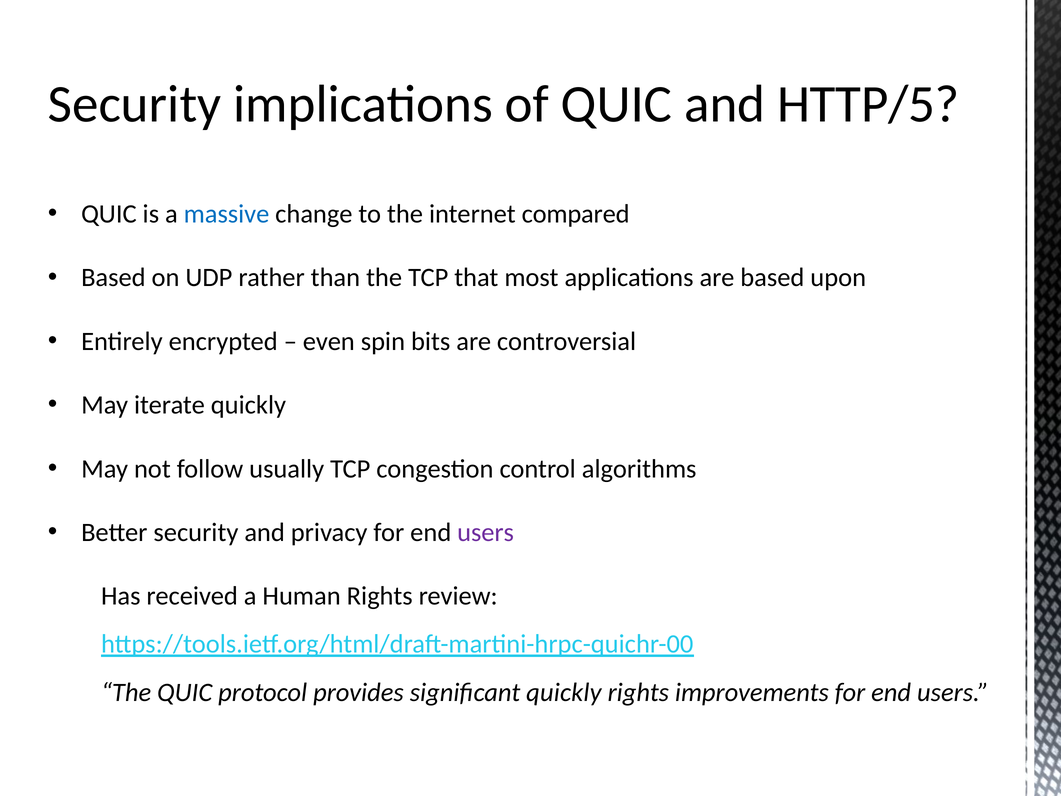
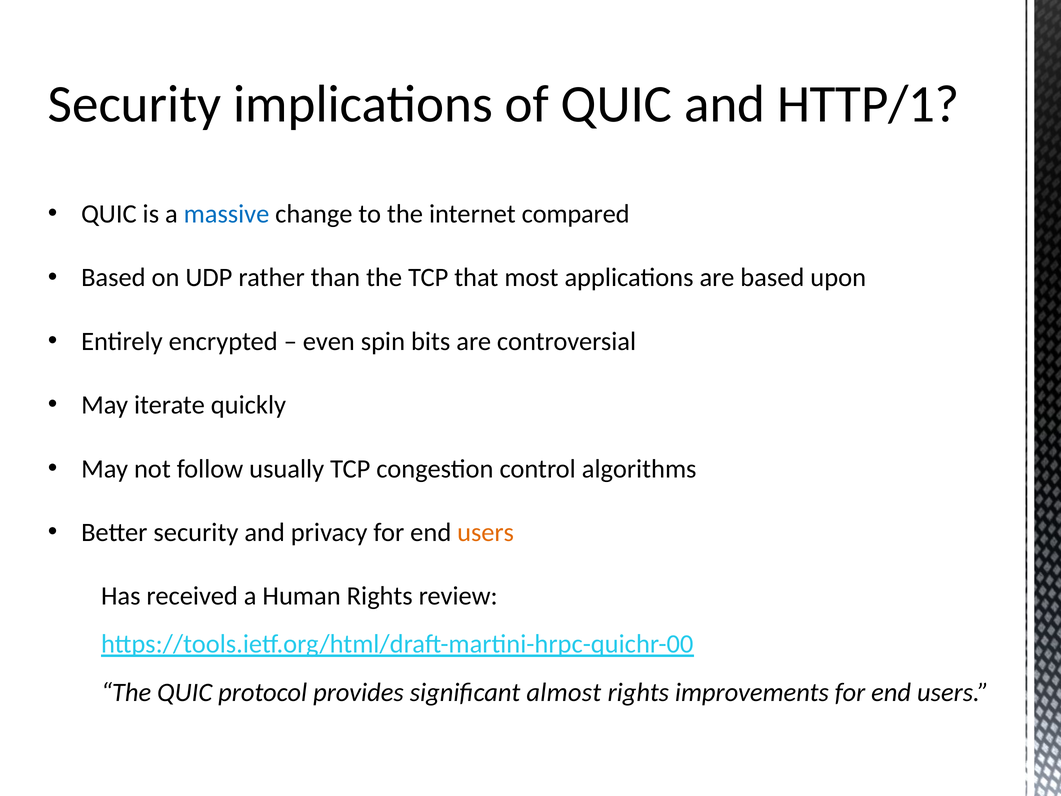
HTTP/5: HTTP/5 -> HTTP/1
users at (486, 532) colour: purple -> orange
significant quickly: quickly -> almost
